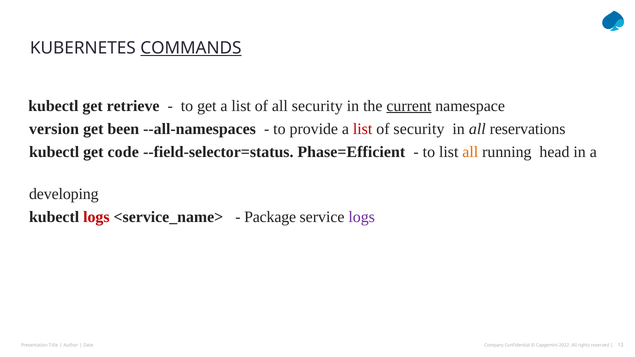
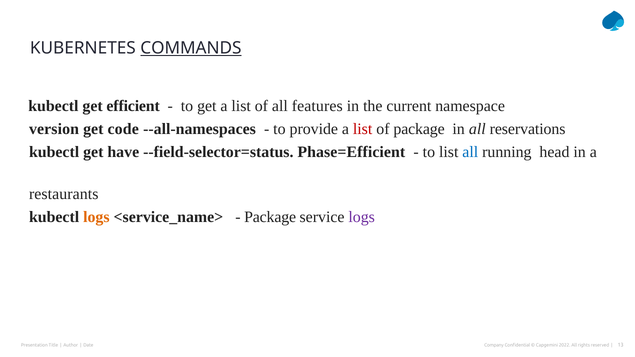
retrieve: retrieve -> efficient
all security: security -> features
current underline: present -> none
been: been -> code
of security: security -> package
code: code -> have
all at (470, 152) colour: orange -> blue
developing: developing -> restaurants
logs at (96, 217) colour: red -> orange
